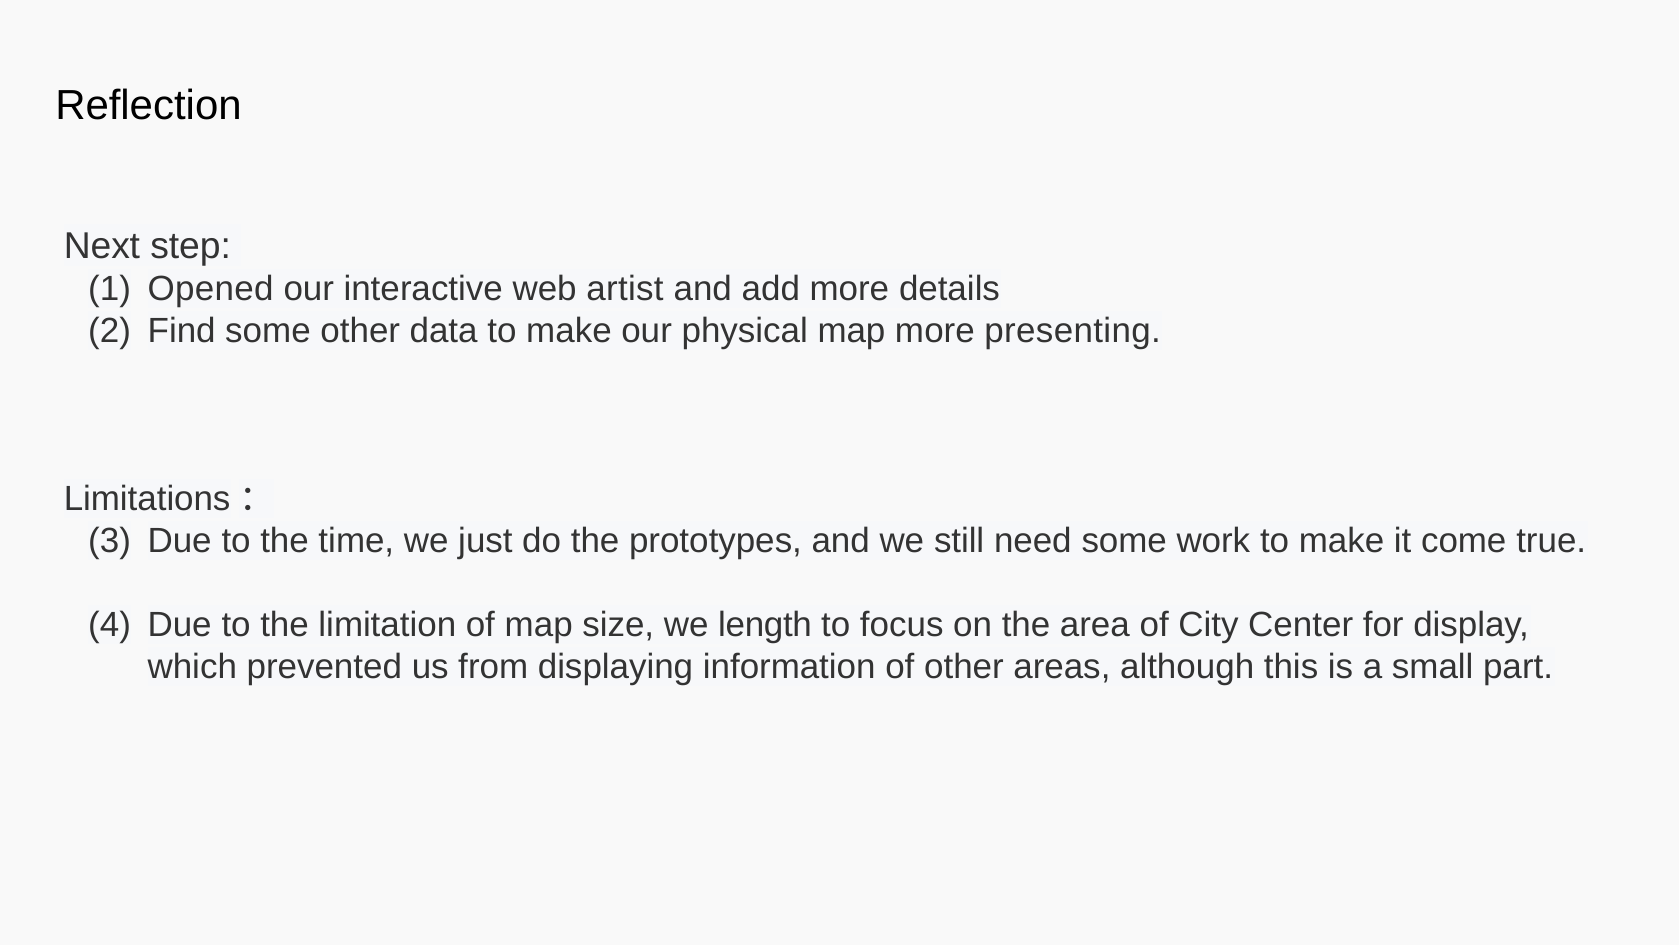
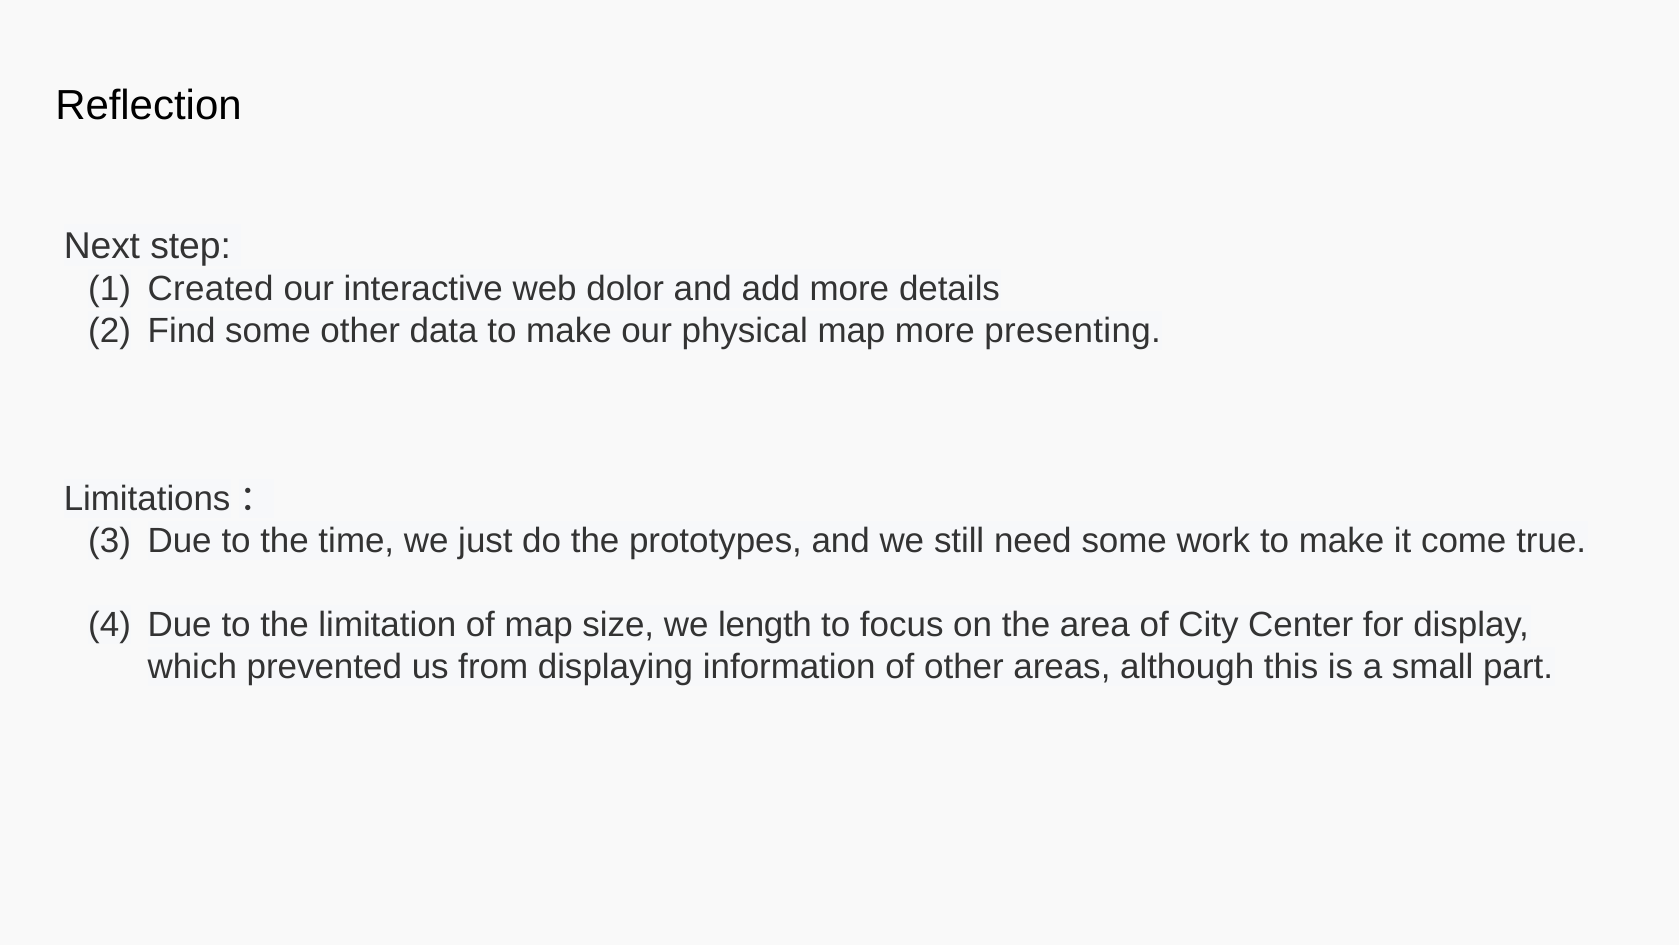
Opened: Opened -> Created
artist: artist -> dolor
